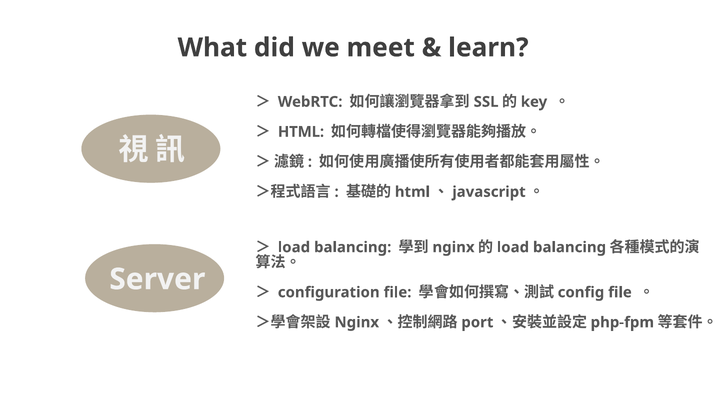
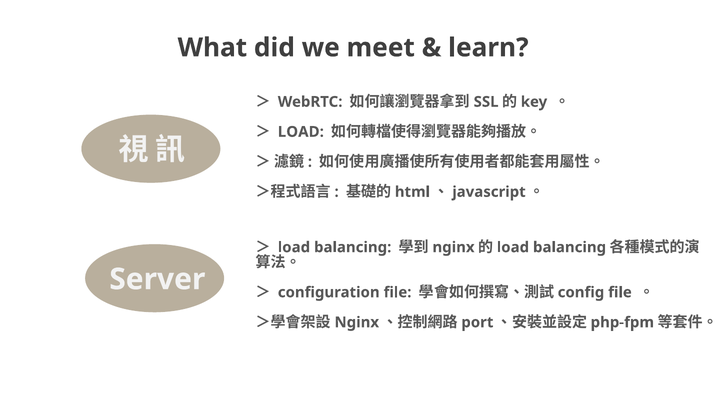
HTML at (301, 132): HTML -> LOAD
